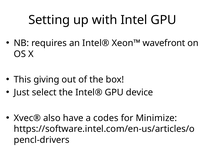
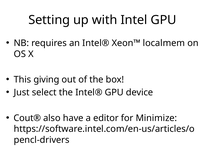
wavefront: wavefront -> localmem
Xvec®: Xvec® -> Cout®
codes: codes -> editor
